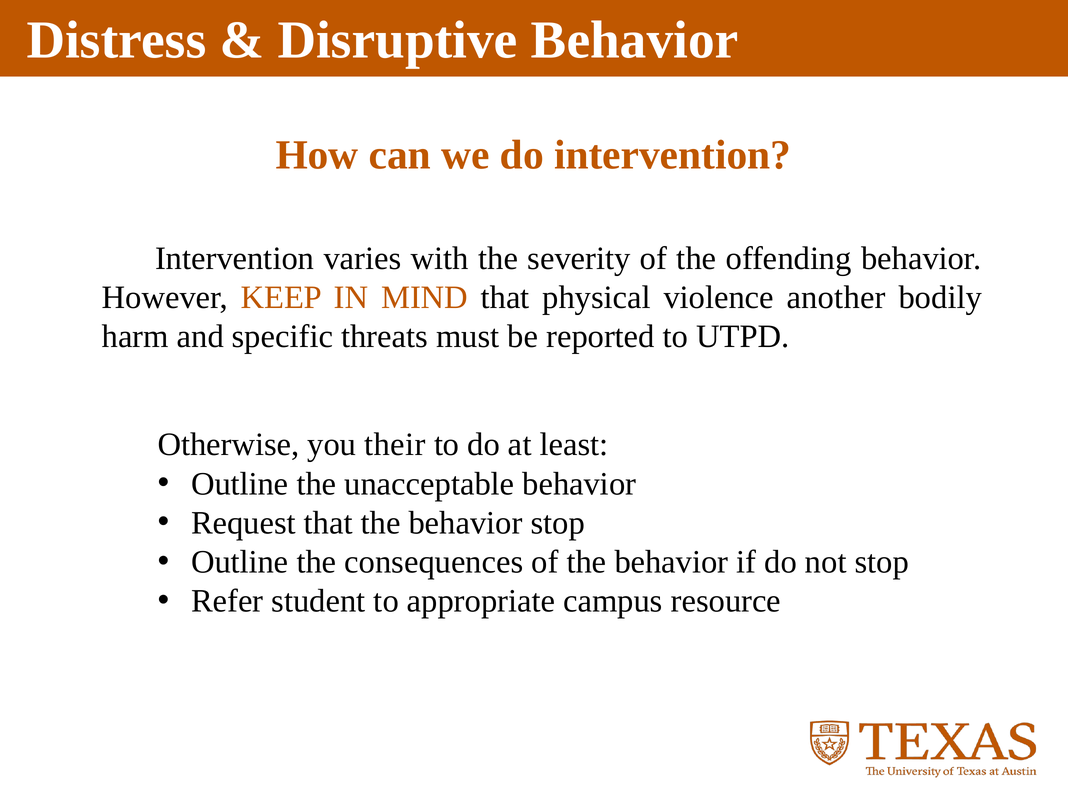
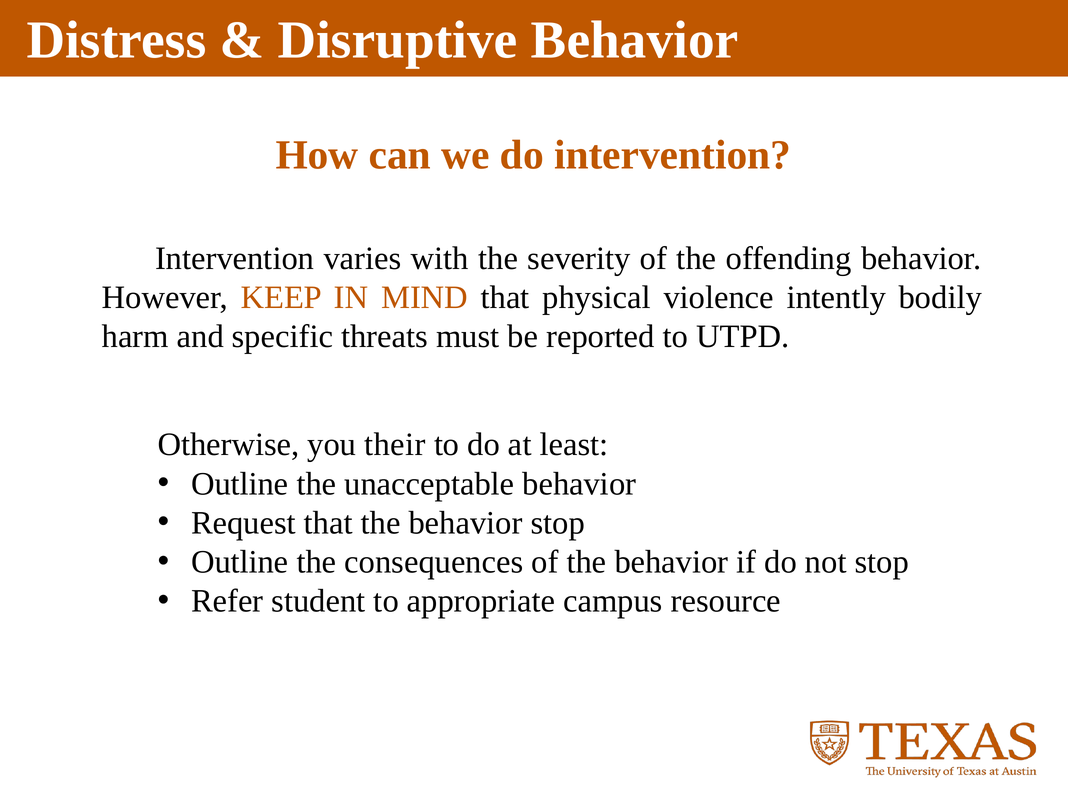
another: another -> intently
